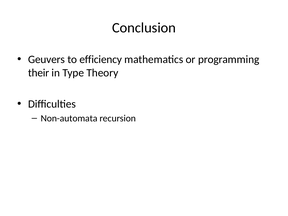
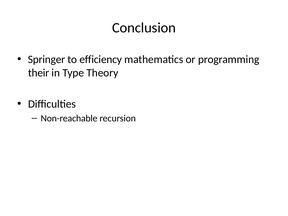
Geuvers: Geuvers -> Springer
Non-automata: Non-automata -> Non-reachable
